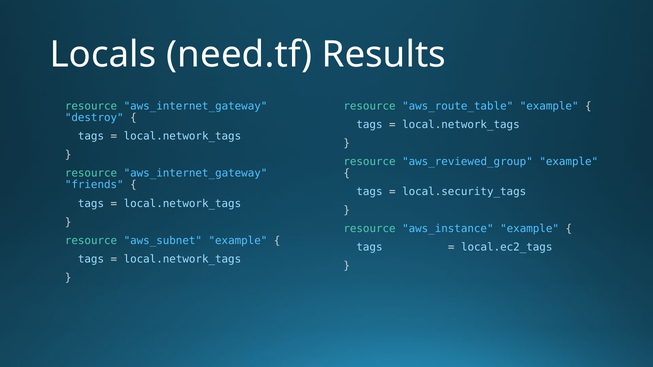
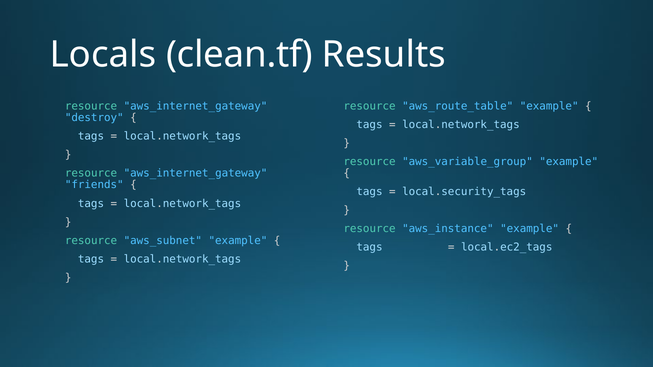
need.tf: need.tf -> clean.tf
aws_reviewed_group: aws_reviewed_group -> aws_variable_group
